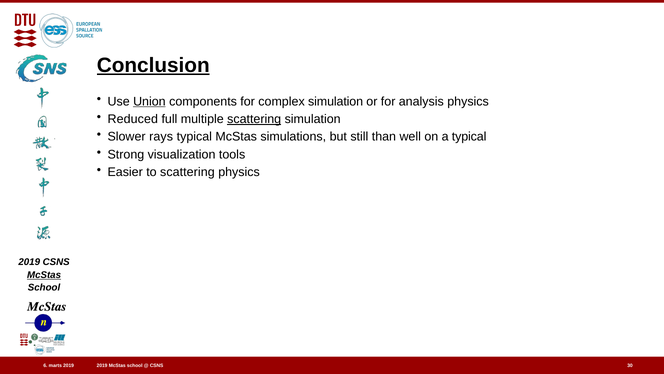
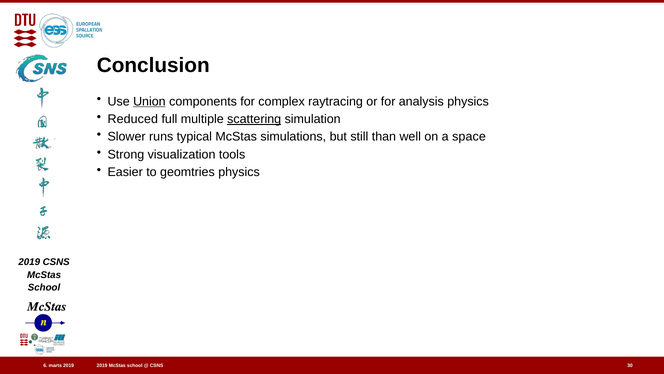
Conclusion underline: present -> none
complex simulation: simulation -> raytracing
rays: rays -> runs
a typical: typical -> space
to scattering: scattering -> geomtries
McStas at (44, 275) underline: present -> none
